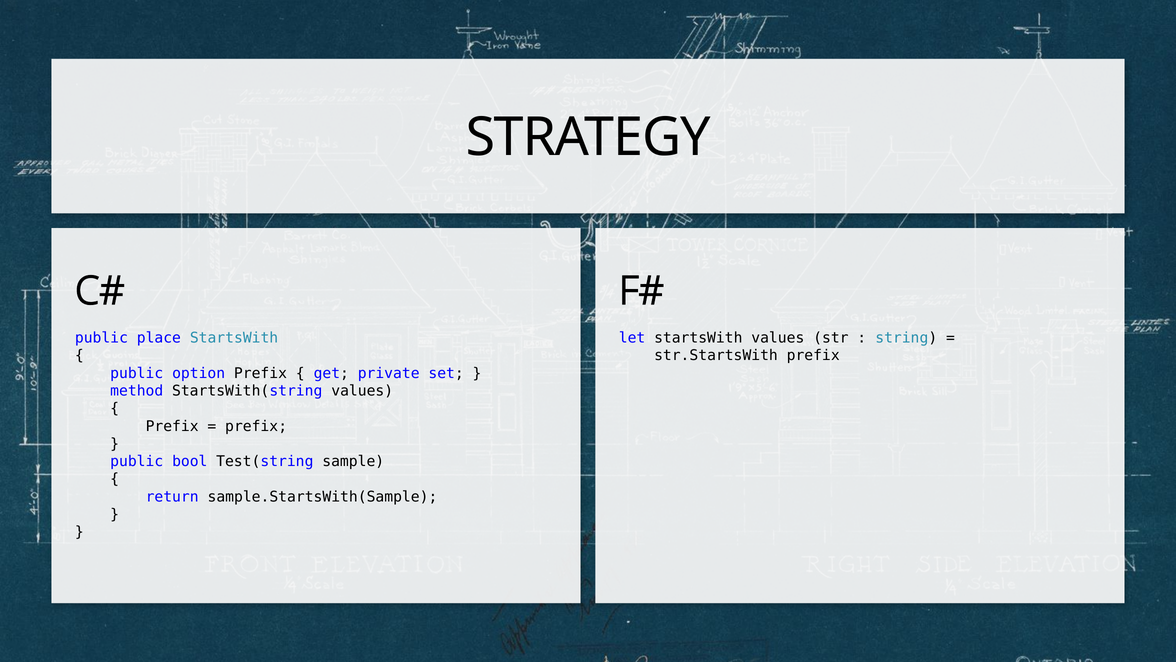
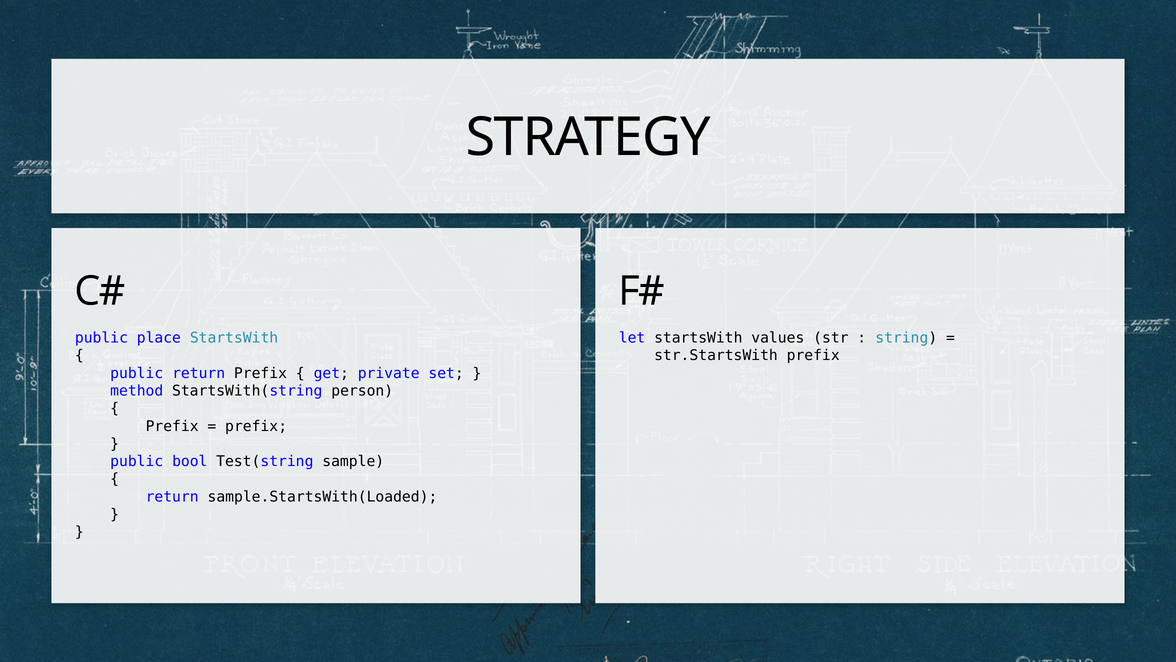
public option: option -> return
StartsWith(string values: values -> person
sample.StartsWith(Sample: sample.StartsWith(Sample -> sample.StartsWith(Loaded
